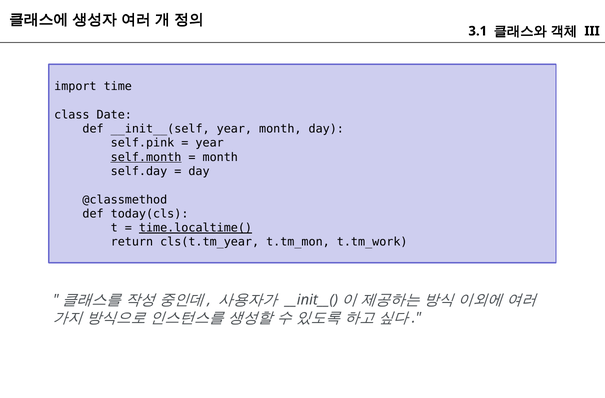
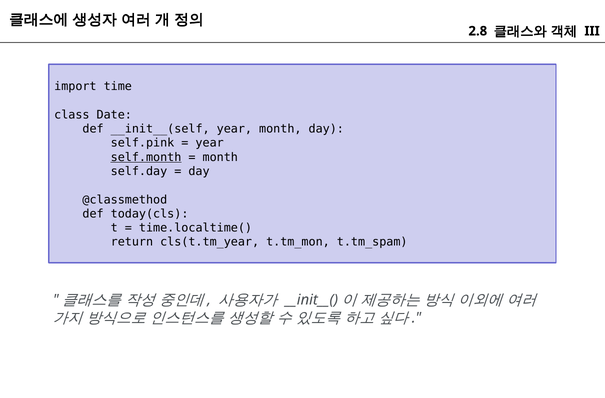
3.1: 3.1 -> 2.8
time.localtime( underline: present -> none
t.tm_work: t.tm_work -> t.tm_spam
